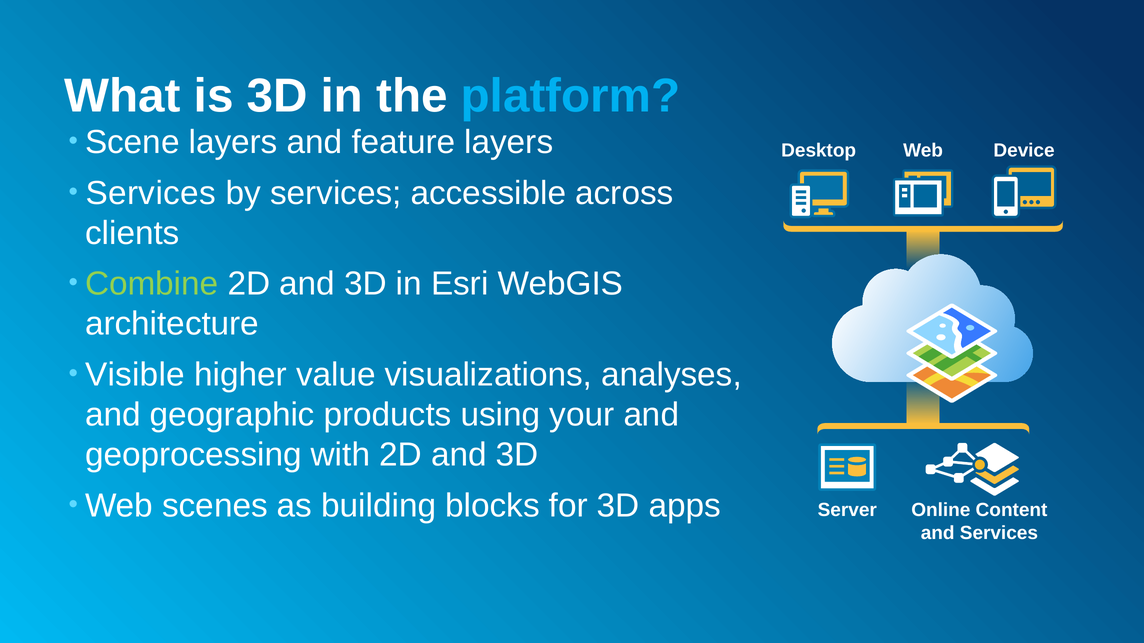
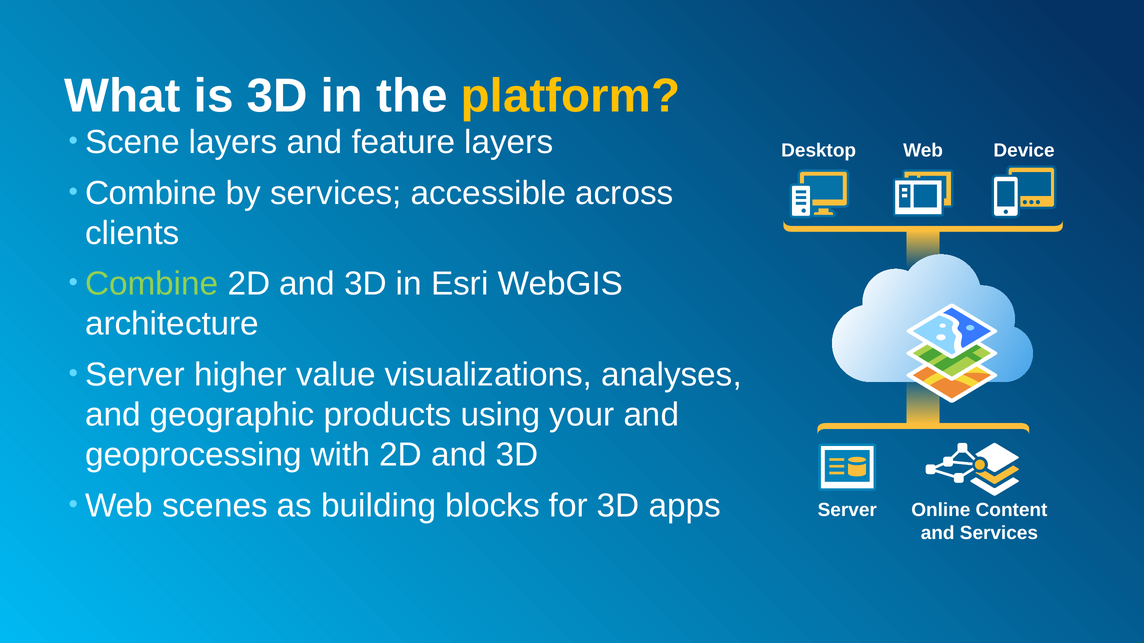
platform colour: light blue -> yellow
Services at (151, 193): Services -> Combine
Visible at (135, 375): Visible -> Server
